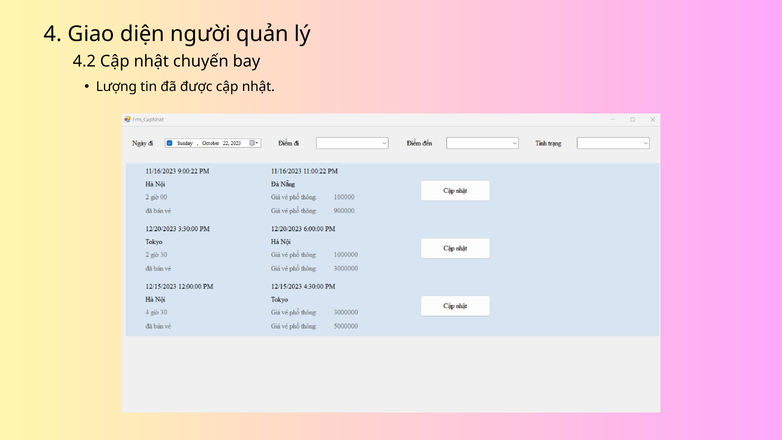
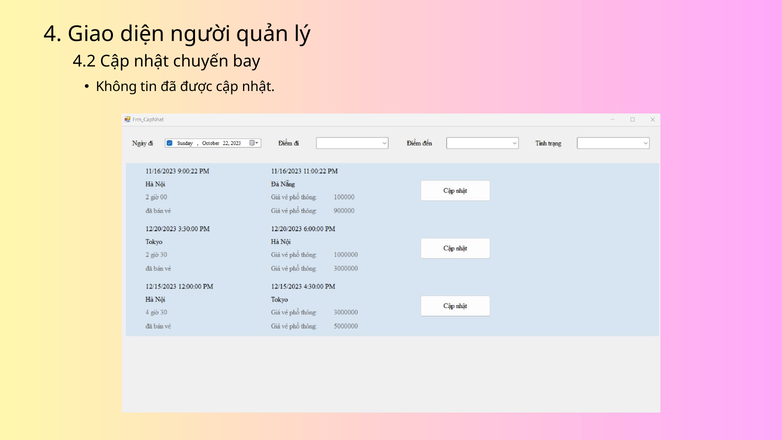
Lượng: Lượng -> Không
